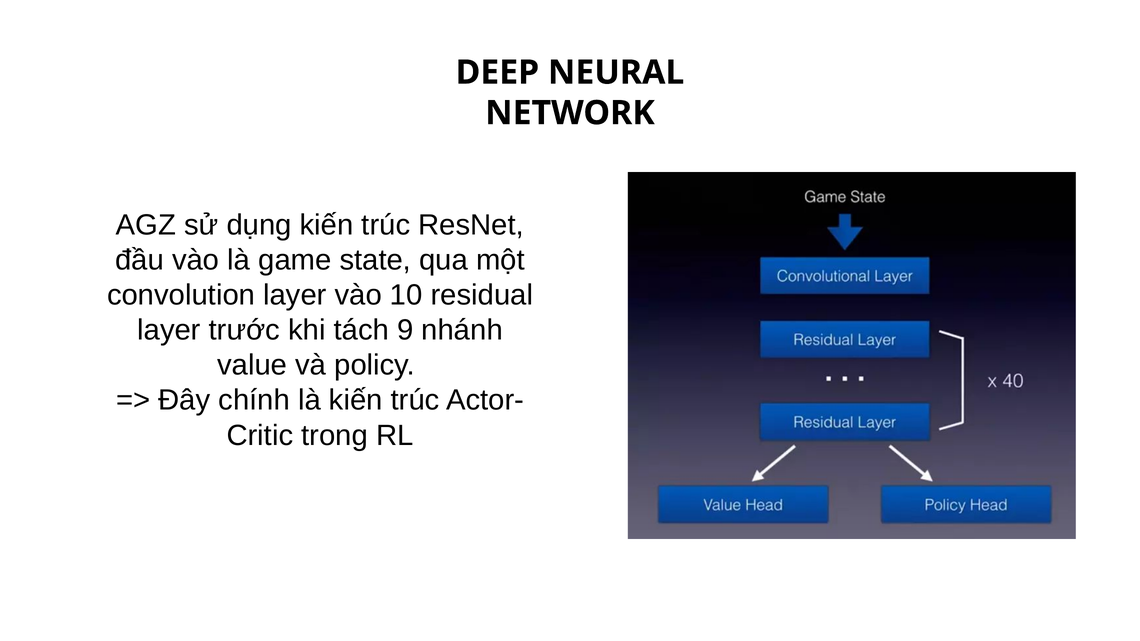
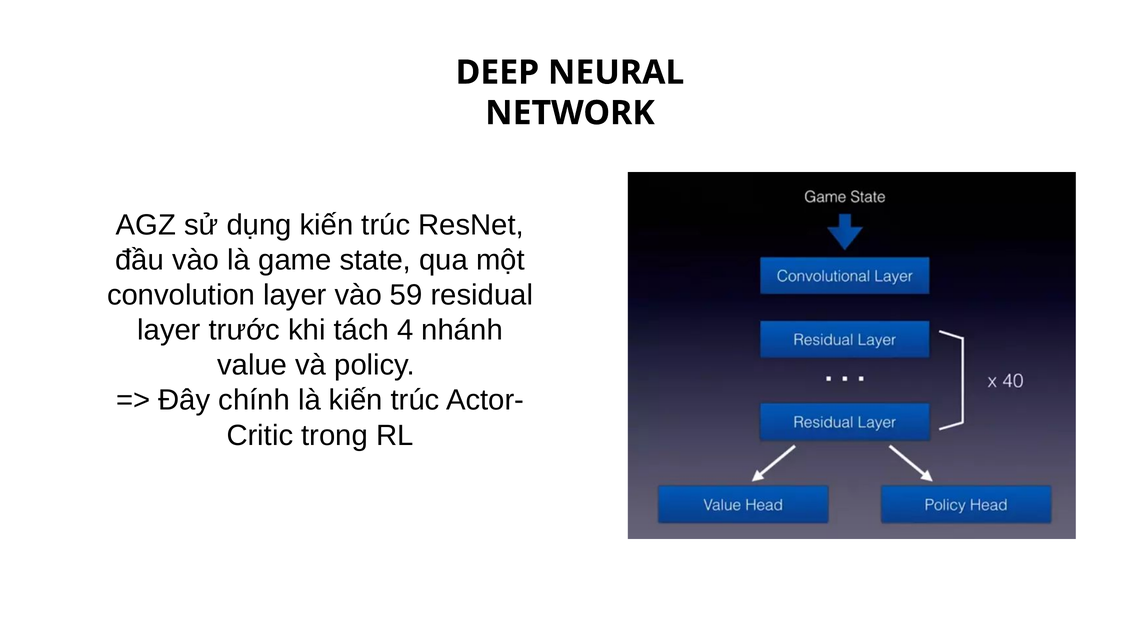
10: 10 -> 59
9: 9 -> 4
